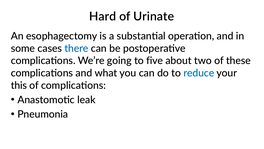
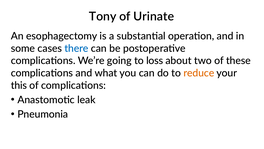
Hard: Hard -> Tony
five: five -> loss
reduce colour: blue -> orange
